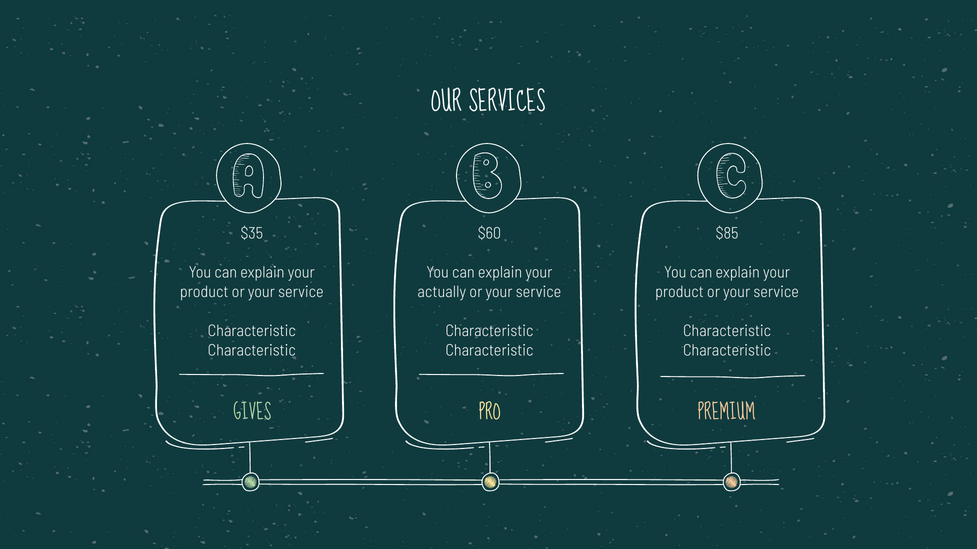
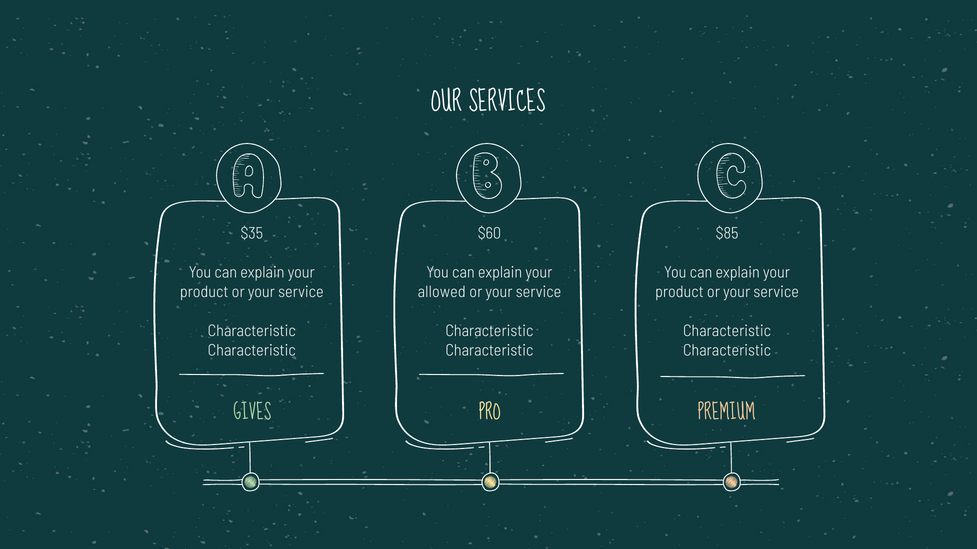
actually: actually -> allowed
